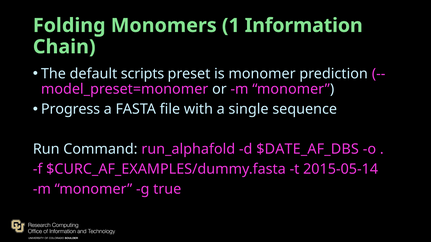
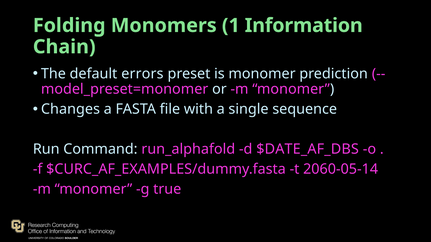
scripts: scripts -> errors
Progress: Progress -> Changes
2015-05-14: 2015-05-14 -> 2060-05-14
